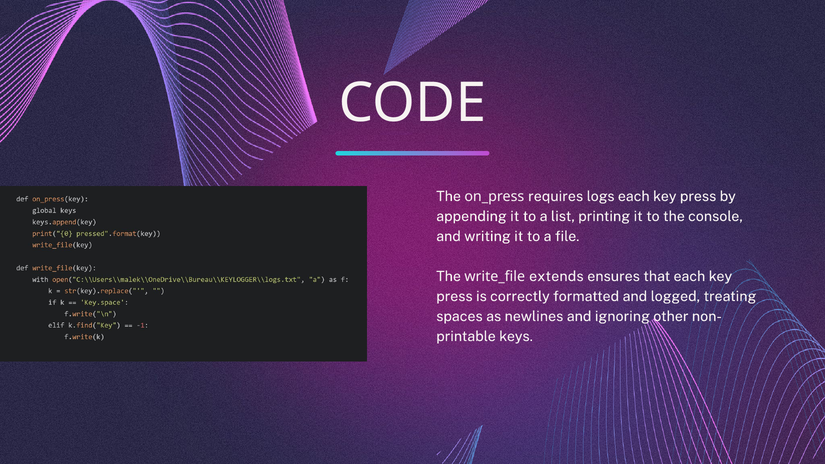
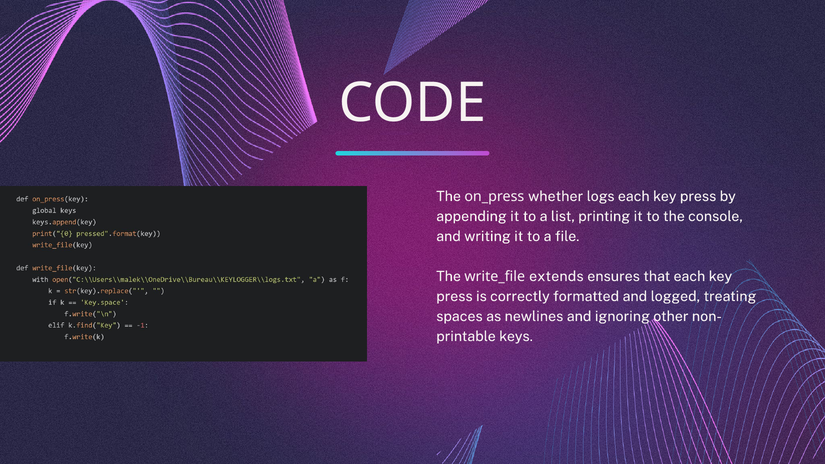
requires: requires -> whether
